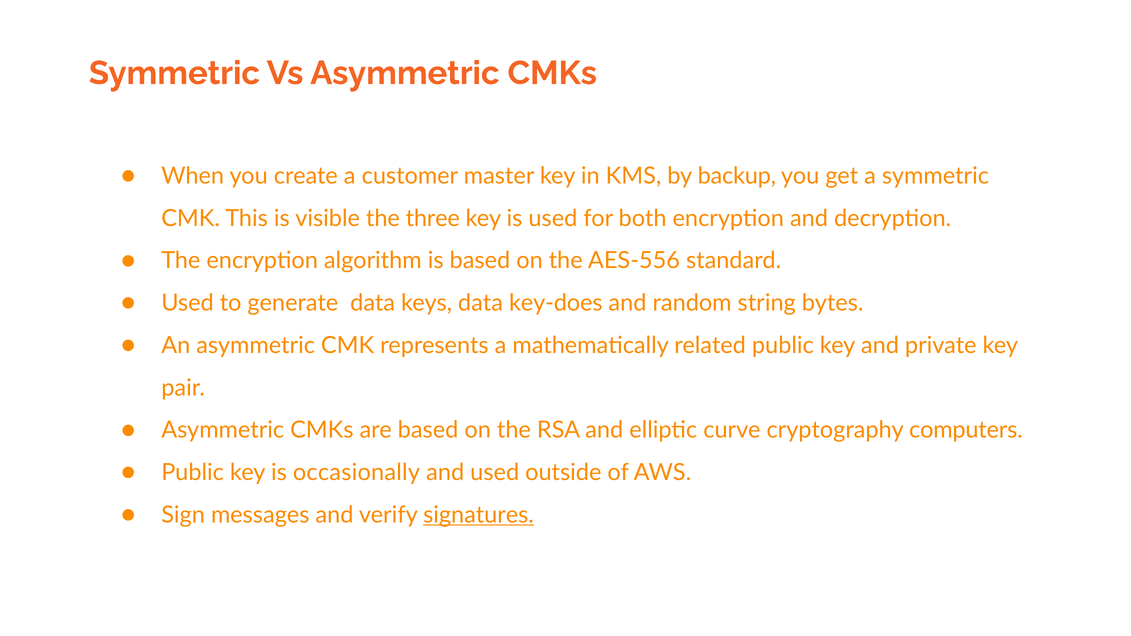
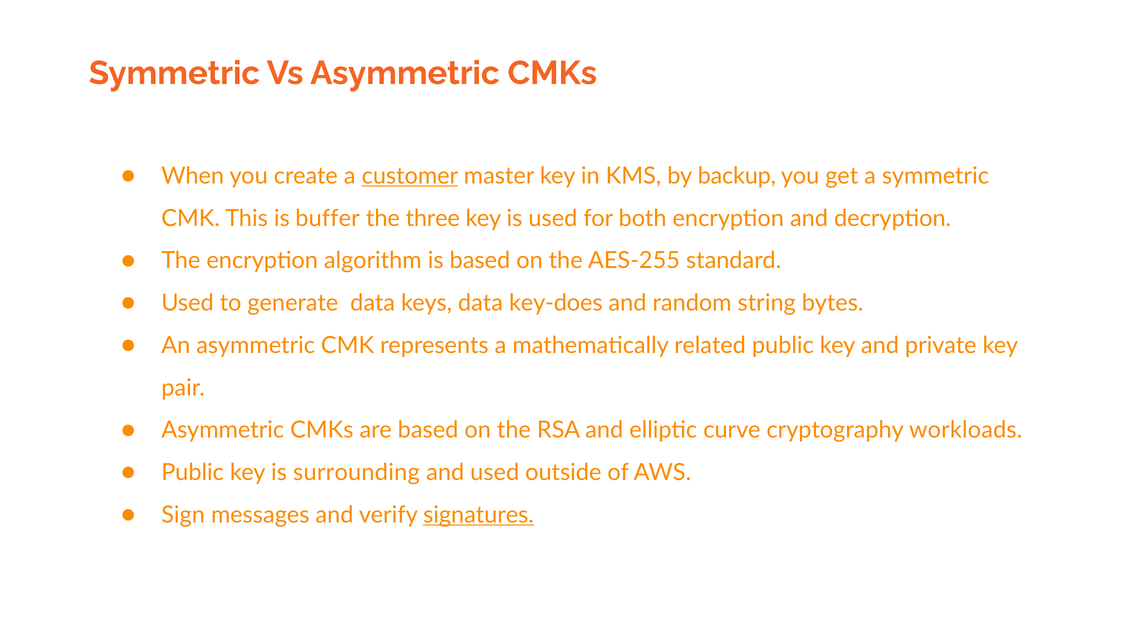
customer underline: none -> present
visible: visible -> buffer
AES-556: AES-556 -> AES-255
computers: computers -> workloads
occasionally: occasionally -> surrounding
